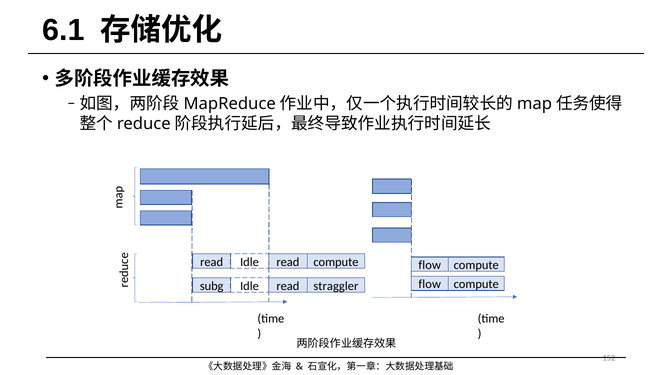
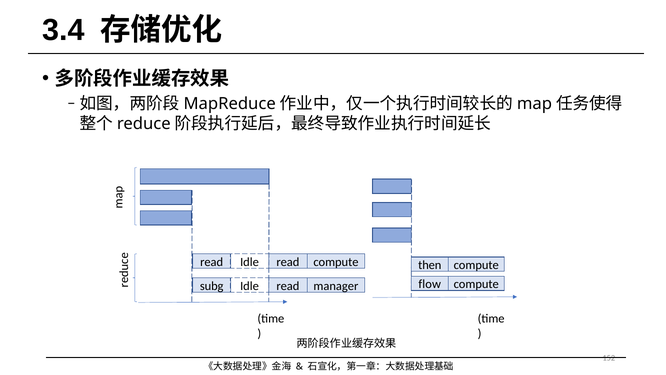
6.1: 6.1 -> 3.4
flow at (430, 265): flow -> then
straggler: straggler -> manager
